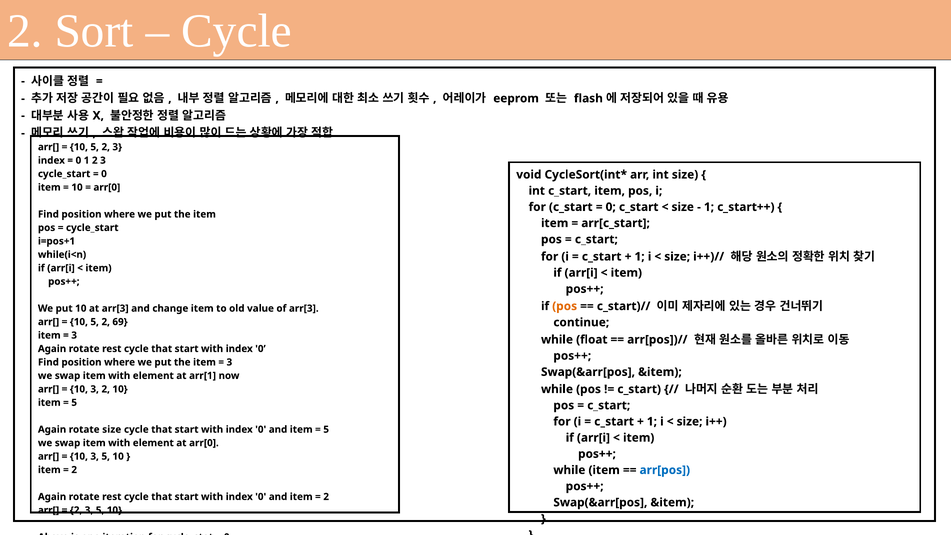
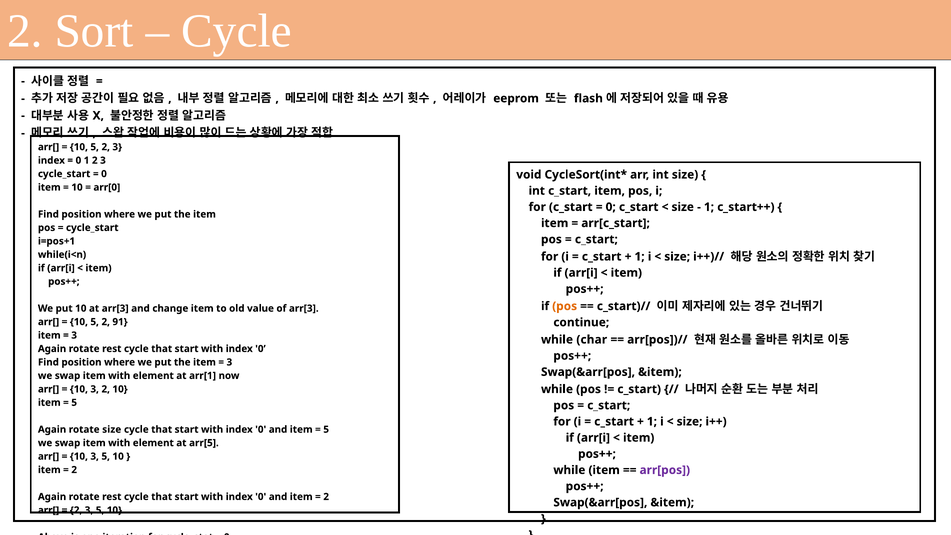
69: 69 -> 91
float: float -> char
at arr[0: arr[0 -> arr[5
arr[pos colour: blue -> purple
